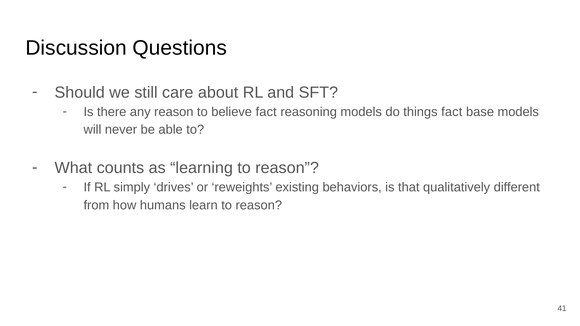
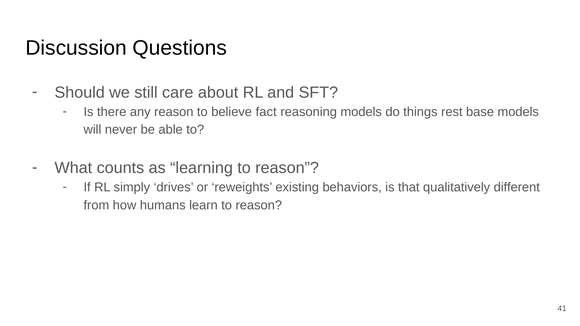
things fact: fact -> rest
